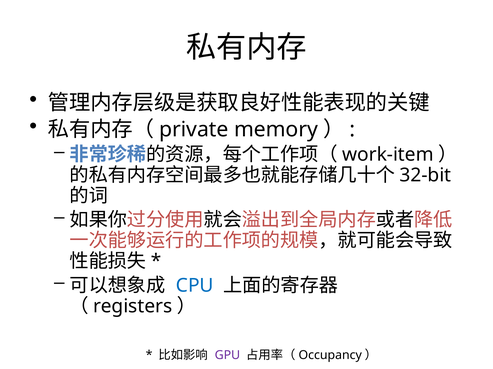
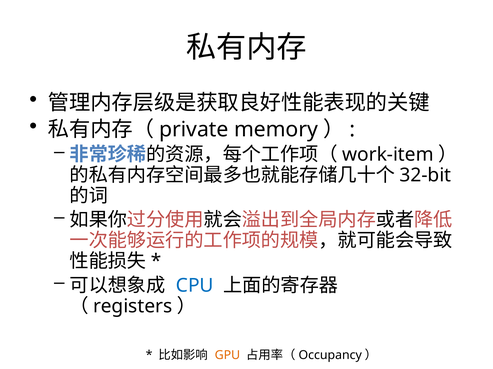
GPU colour: purple -> orange
